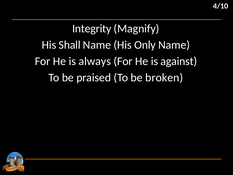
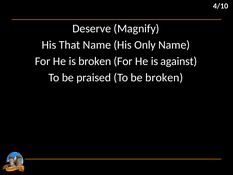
Integrity: Integrity -> Deserve
Shall: Shall -> That
is always: always -> broken
